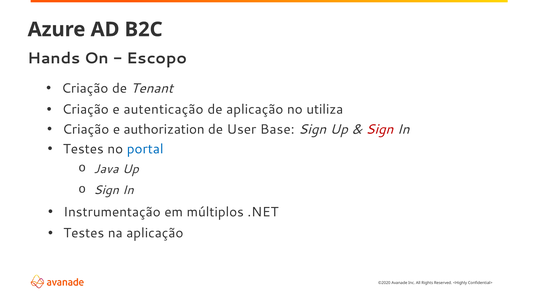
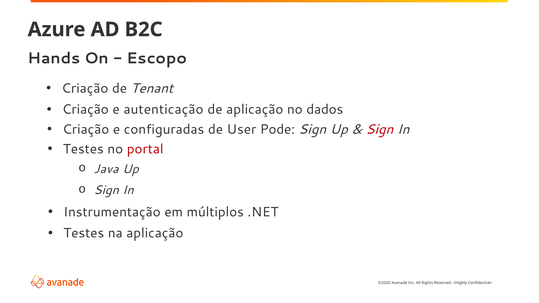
utiliza: utiliza -> dados
authorization: authorization -> configuradas
Base: Base -> Pode
portal colour: blue -> red
